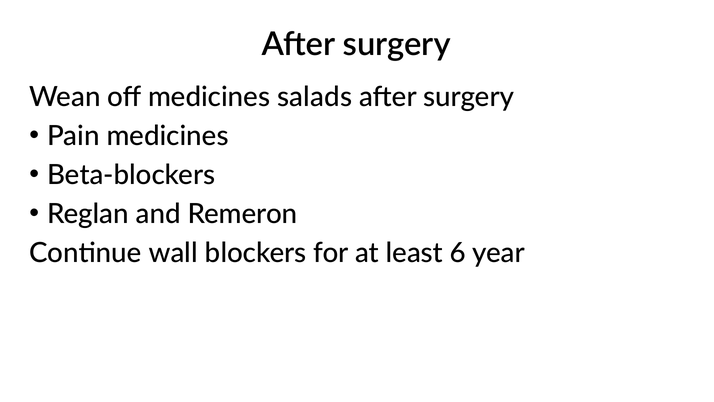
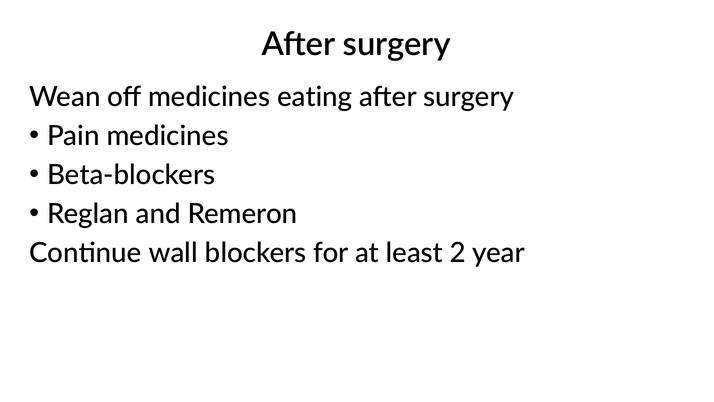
salads: salads -> eating
6: 6 -> 2
